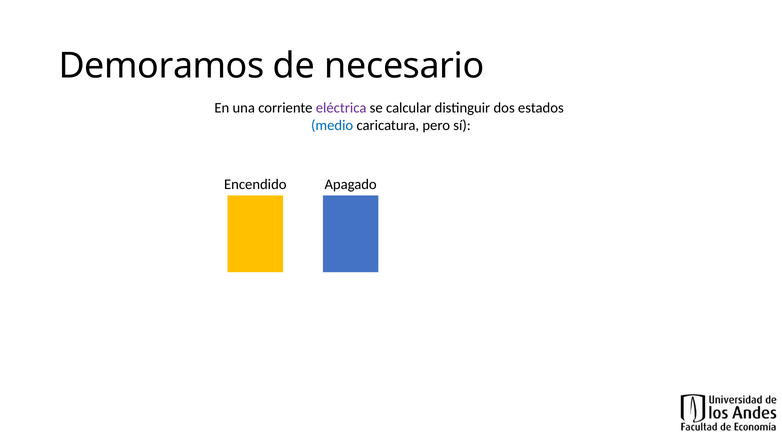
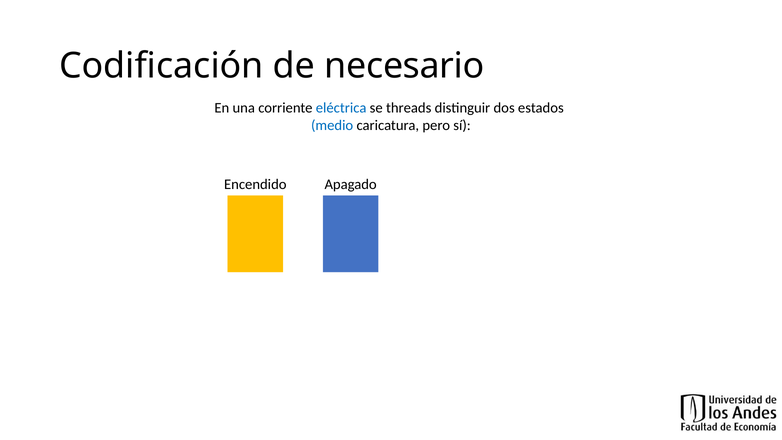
Demoramos: Demoramos -> Codificación
eléctrica colour: purple -> blue
calcular: calcular -> threads
